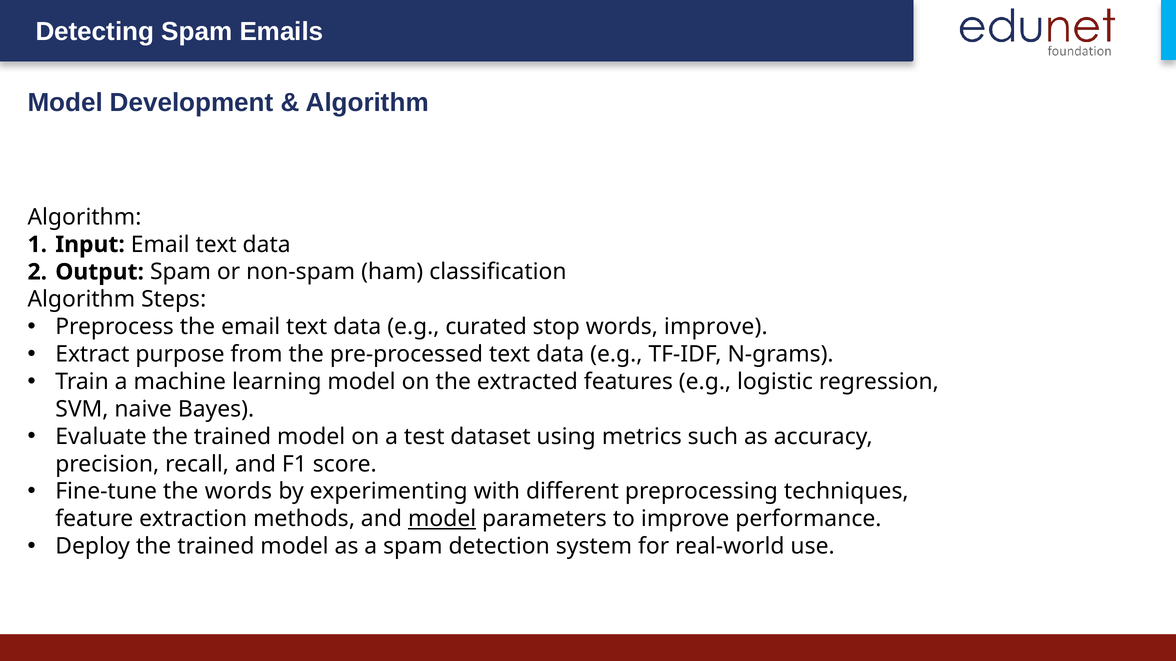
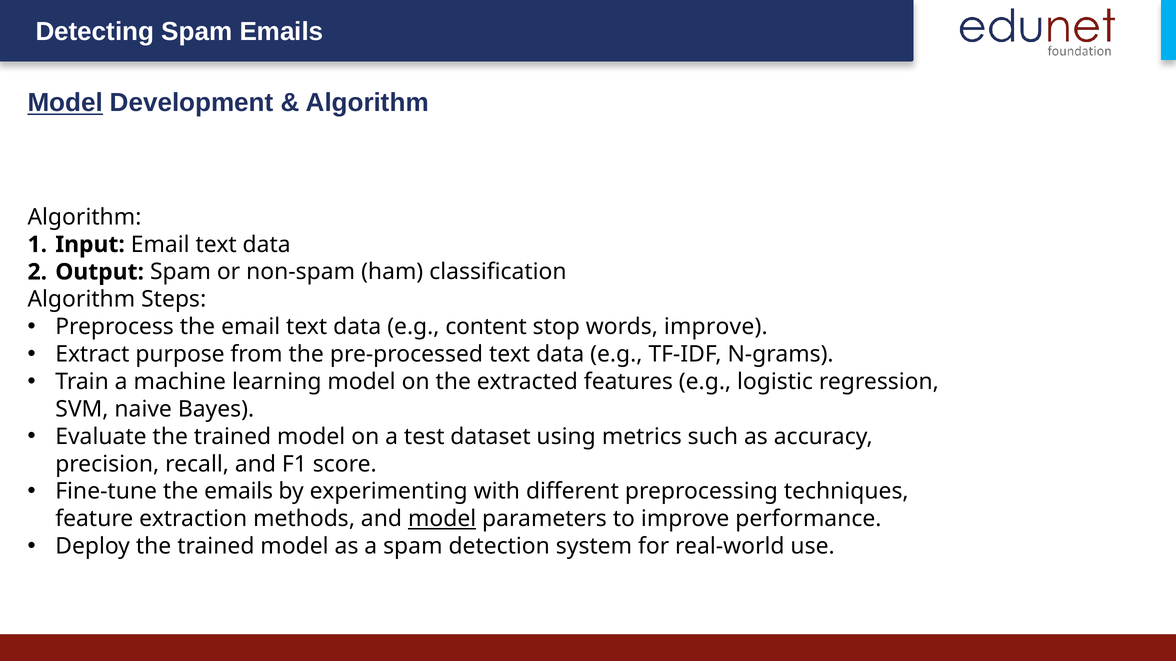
Model at (65, 103) underline: none -> present
curated: curated -> content
the words: words -> emails
